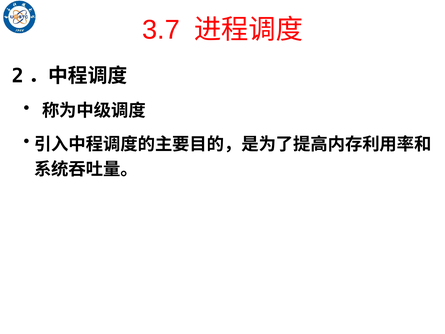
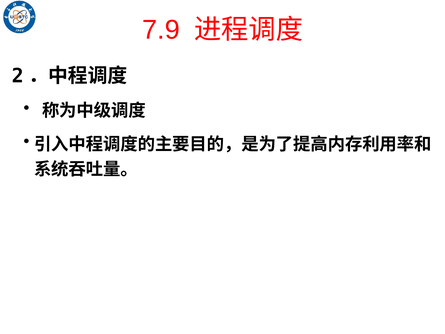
3.7: 3.7 -> 7.9
